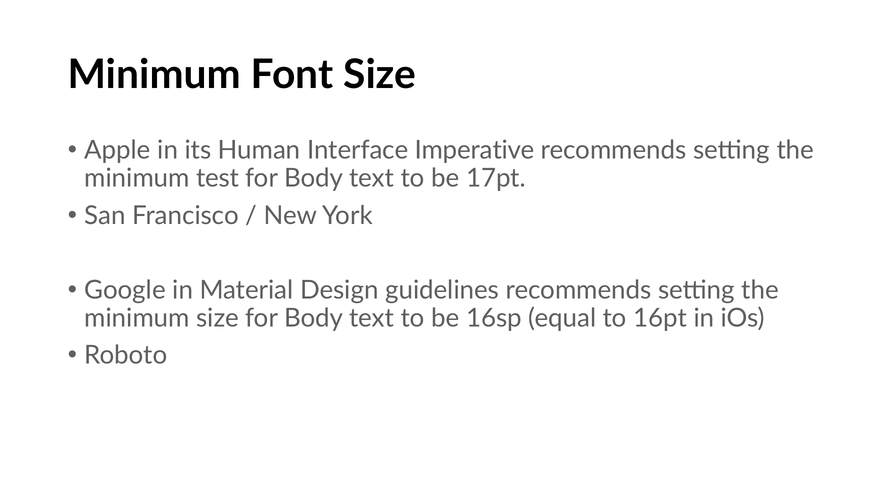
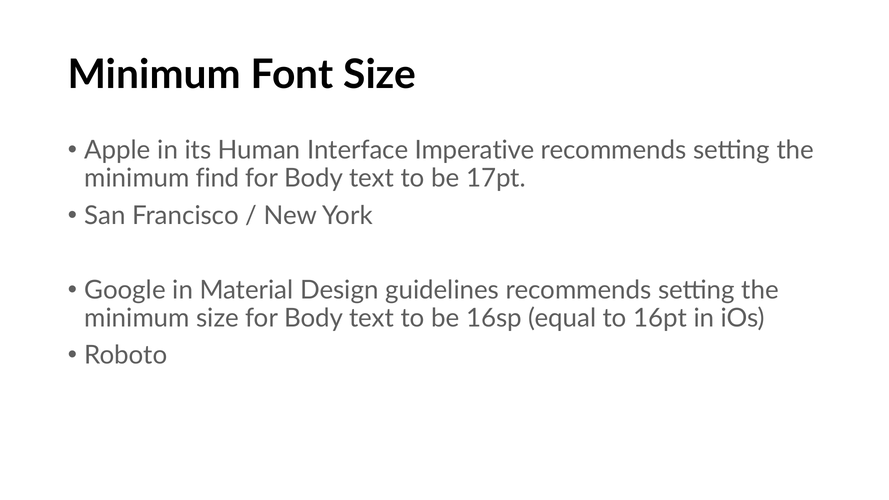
test: test -> find
